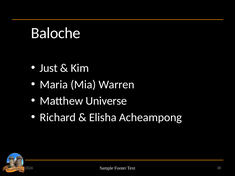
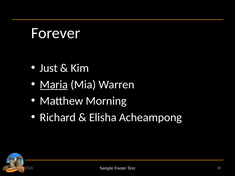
Baloche: Baloche -> Forever
Maria at (54, 85) underline: none -> present
Universe: Universe -> Morning
